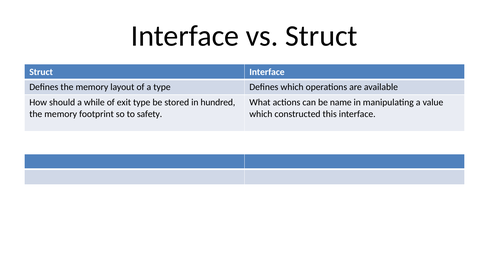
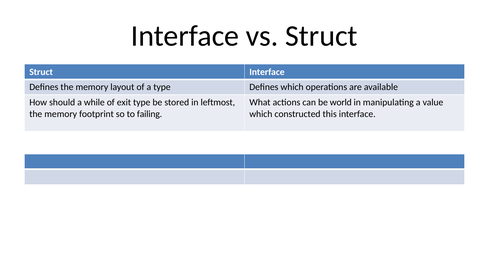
hundred: hundred -> leftmost
name: name -> world
safety: safety -> failing
